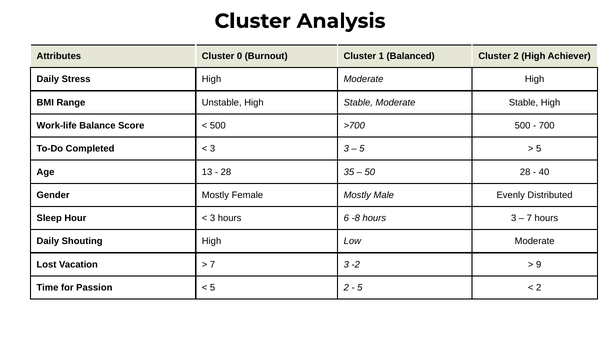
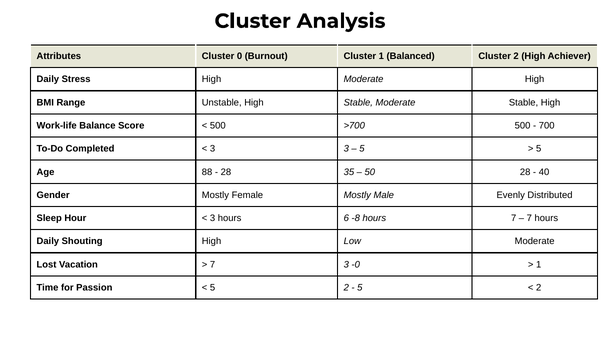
13: 13 -> 88
hours 3: 3 -> 7
-2: -2 -> -0
9 at (539, 265): 9 -> 1
